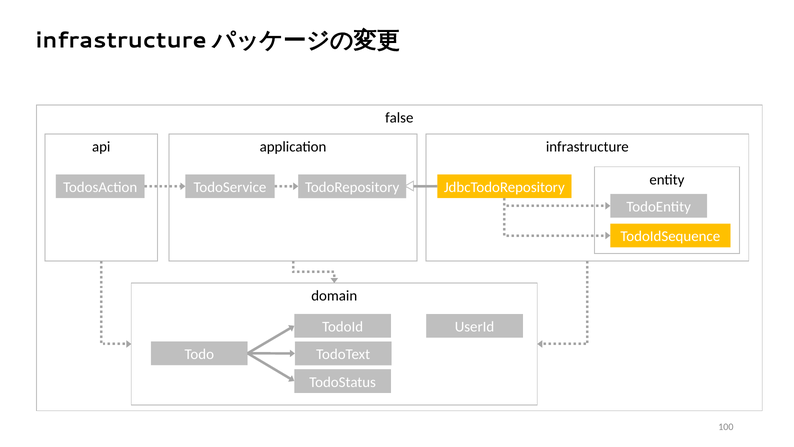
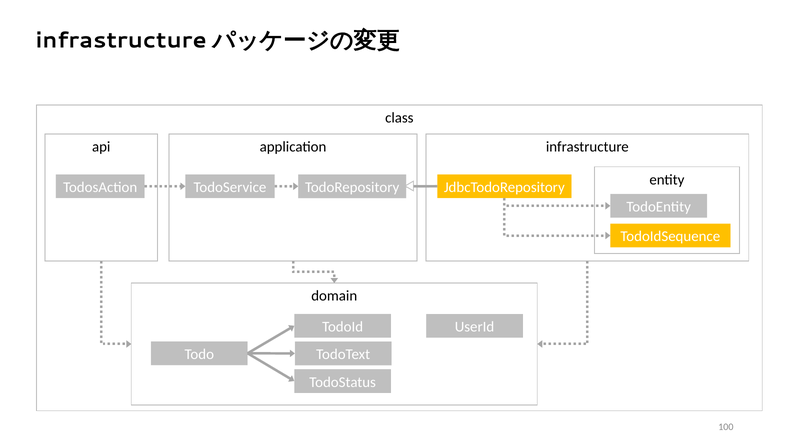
false: false -> class
